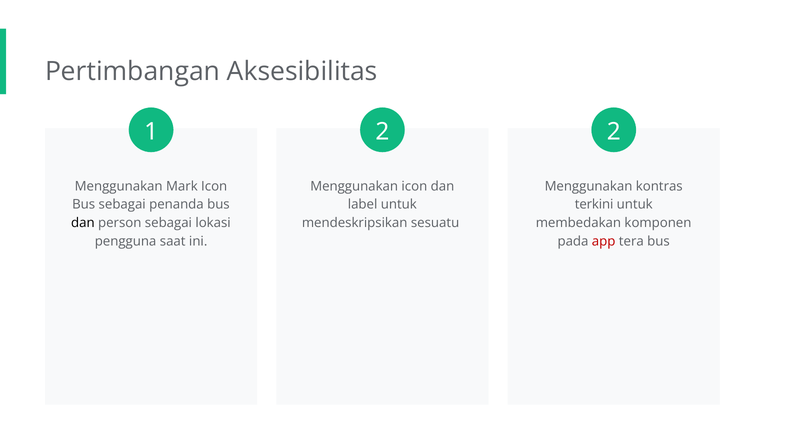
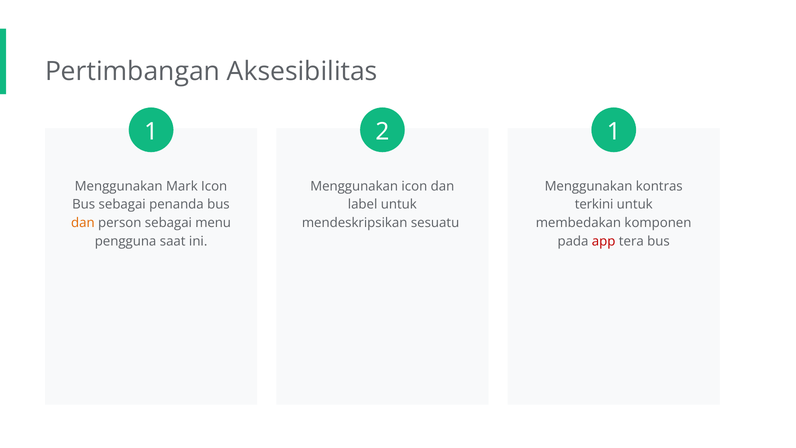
2 2: 2 -> 1
dan at (83, 223) colour: black -> orange
lokasi: lokasi -> menu
